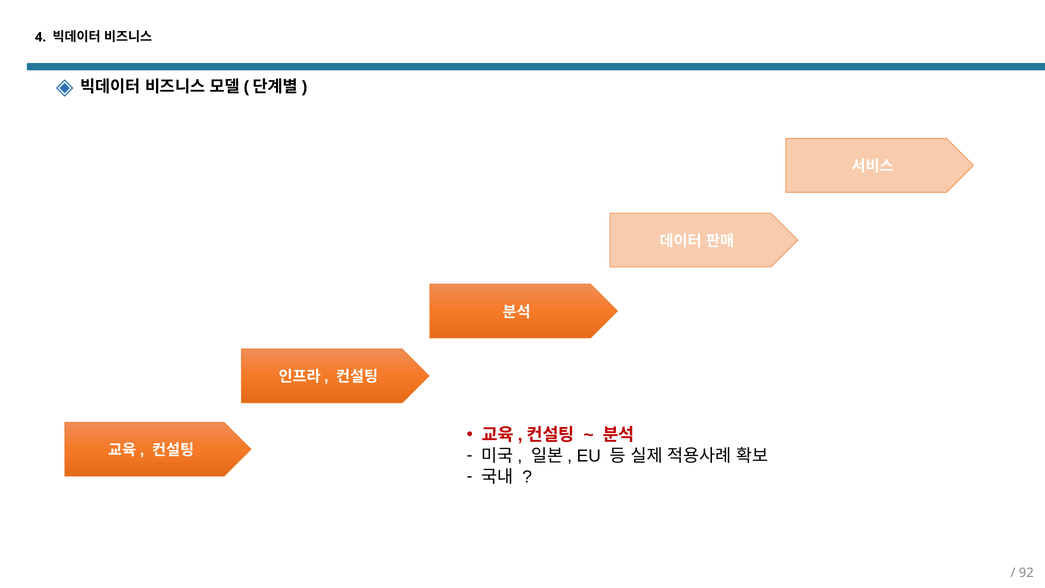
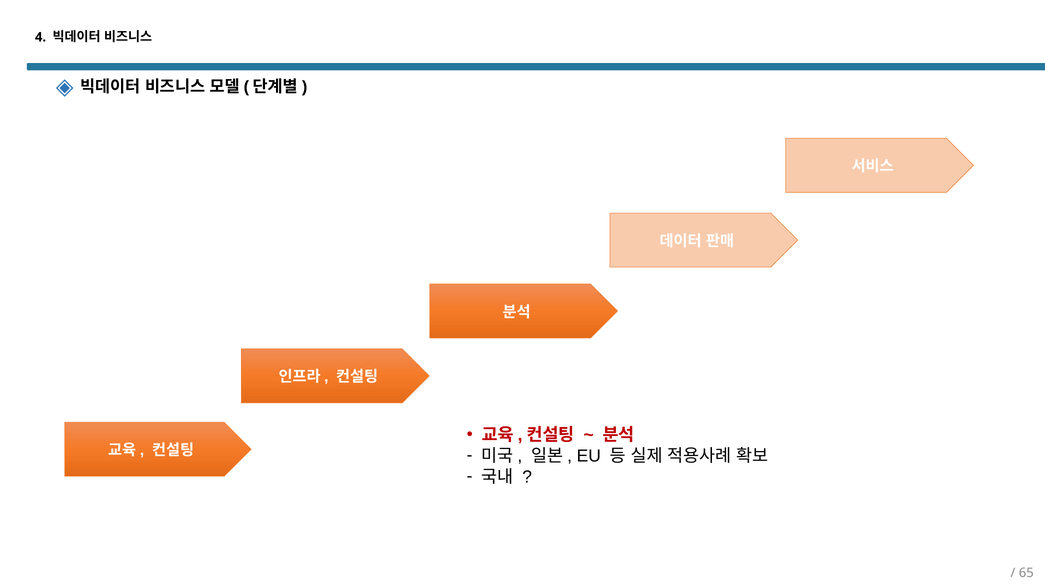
92: 92 -> 65
